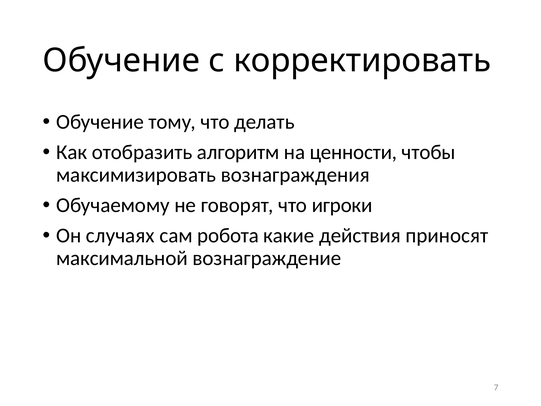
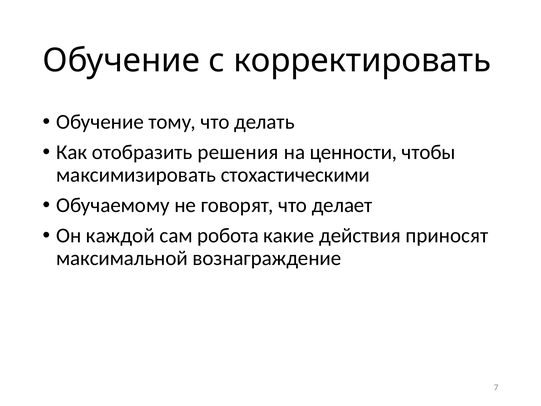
алгоритм: алгоритм -> решения
вознаграждения: вознаграждения -> стохастическими
игроки: игроки -> делает
случаях: случаях -> каждой
